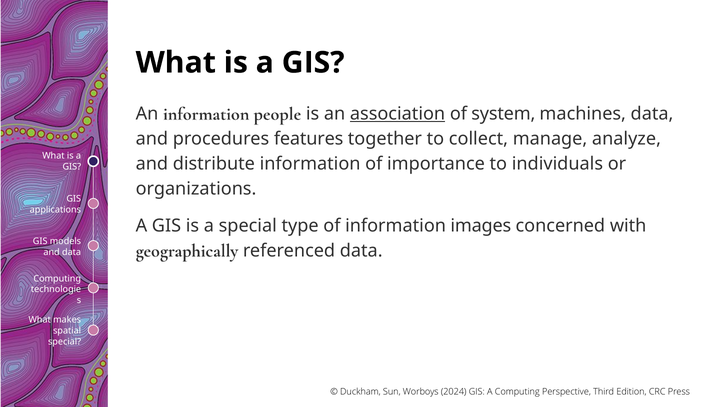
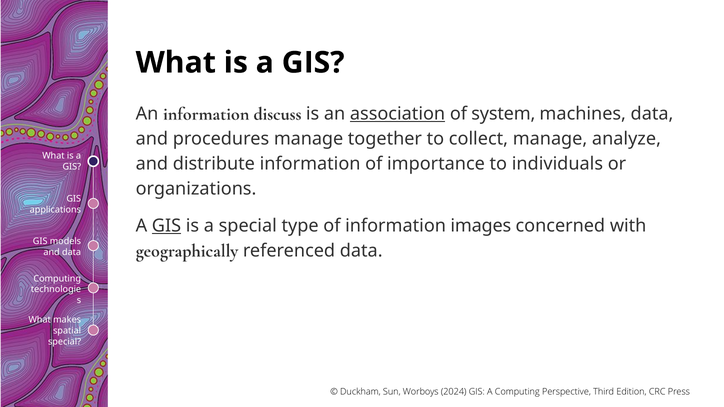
people: people -> discuss
procedures features: features -> manage
GIS at (166, 226) underline: none -> present
